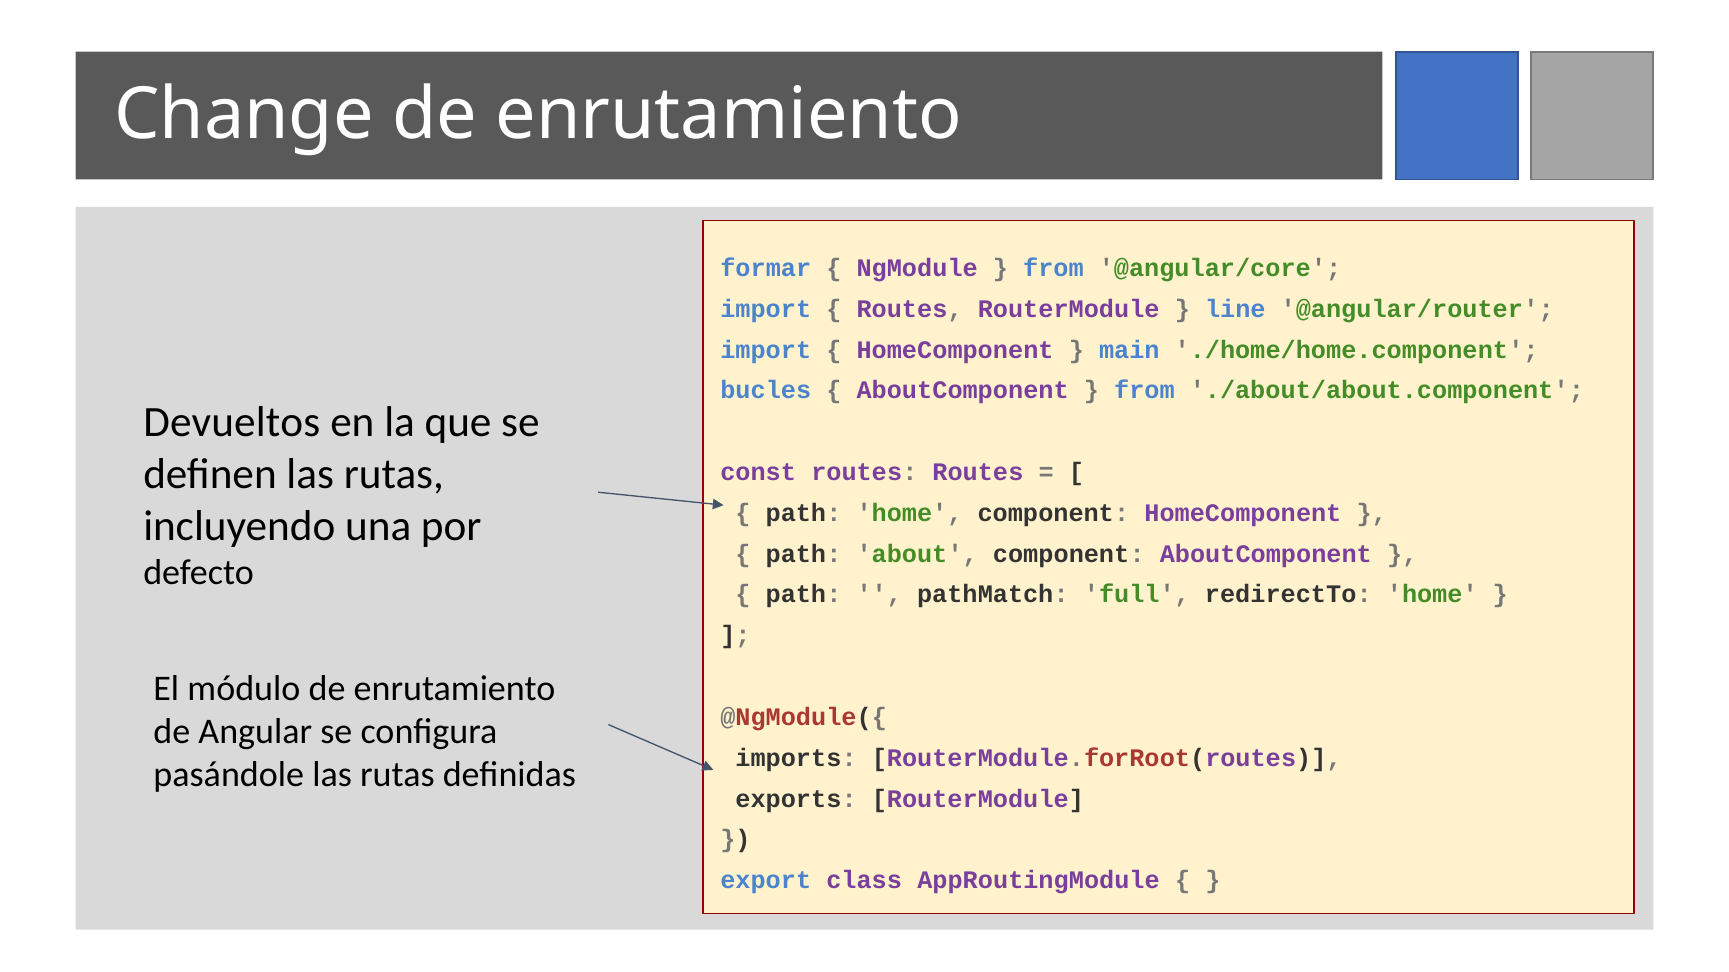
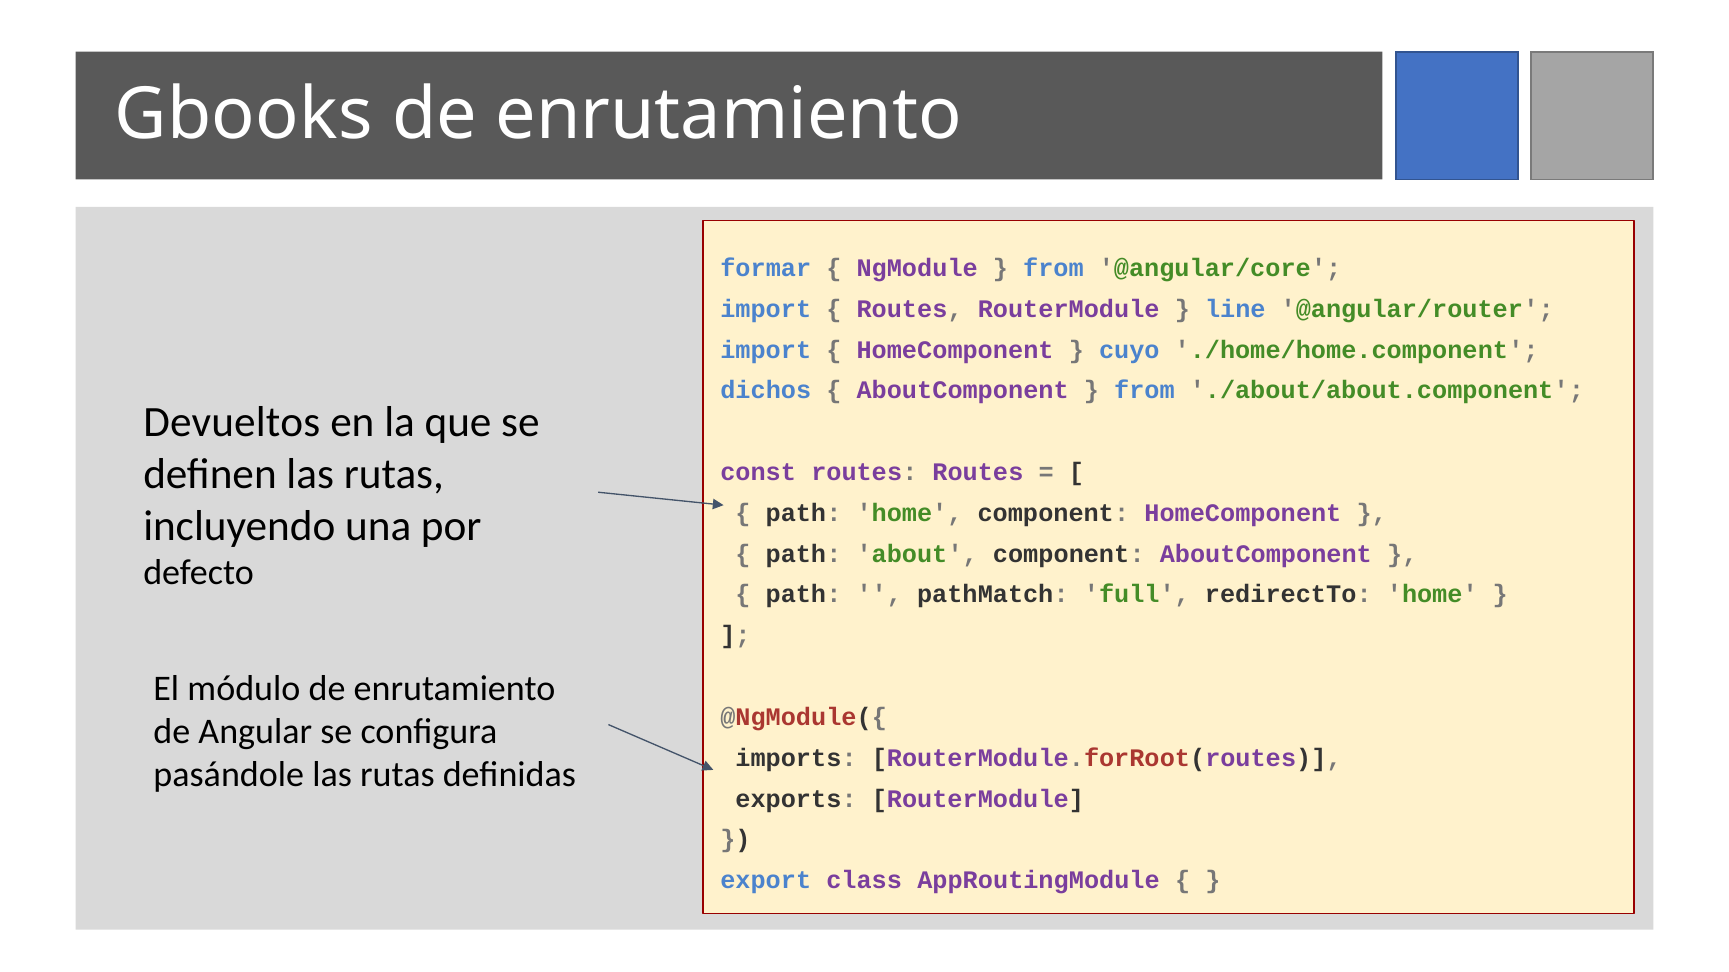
Change: Change -> Gbooks
main: main -> cuyo
bucles: bucles -> dichos
